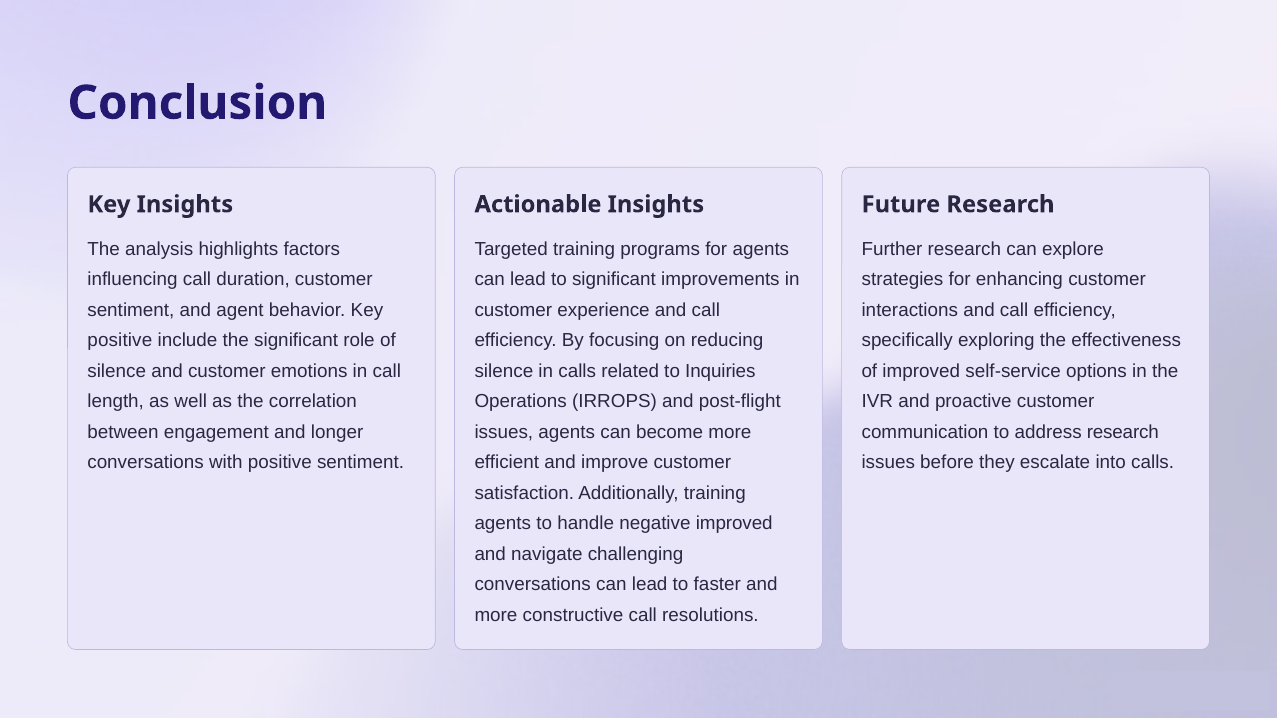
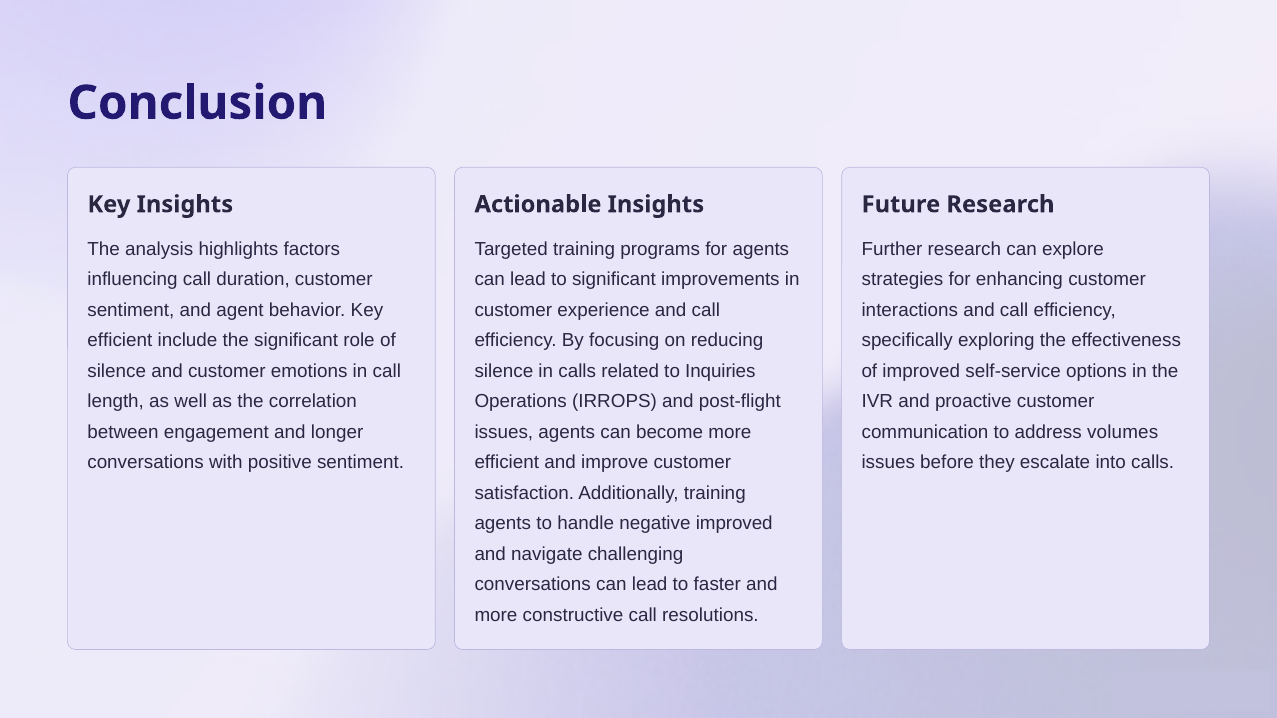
positive at (120, 341): positive -> efficient
address research: research -> volumes
